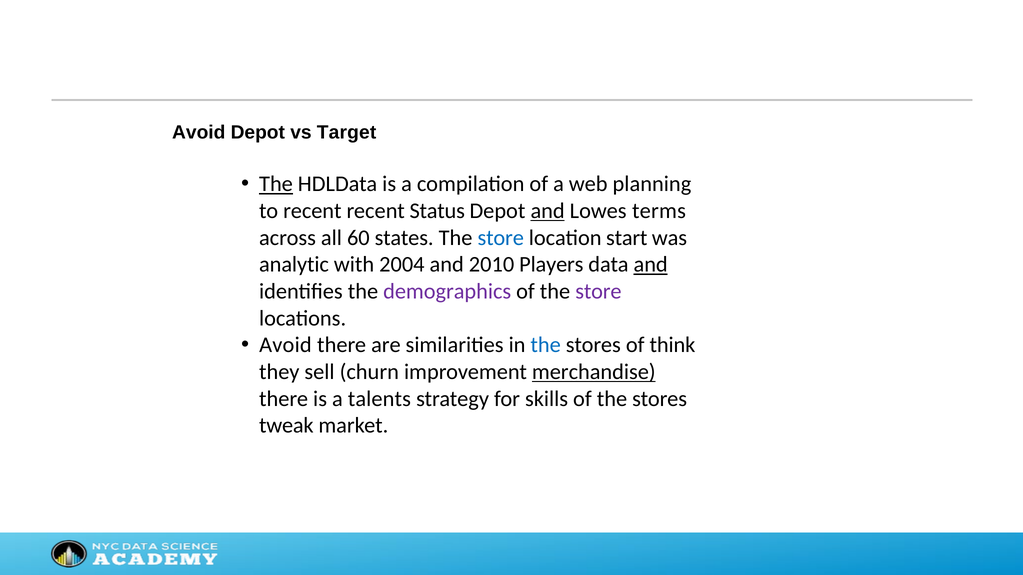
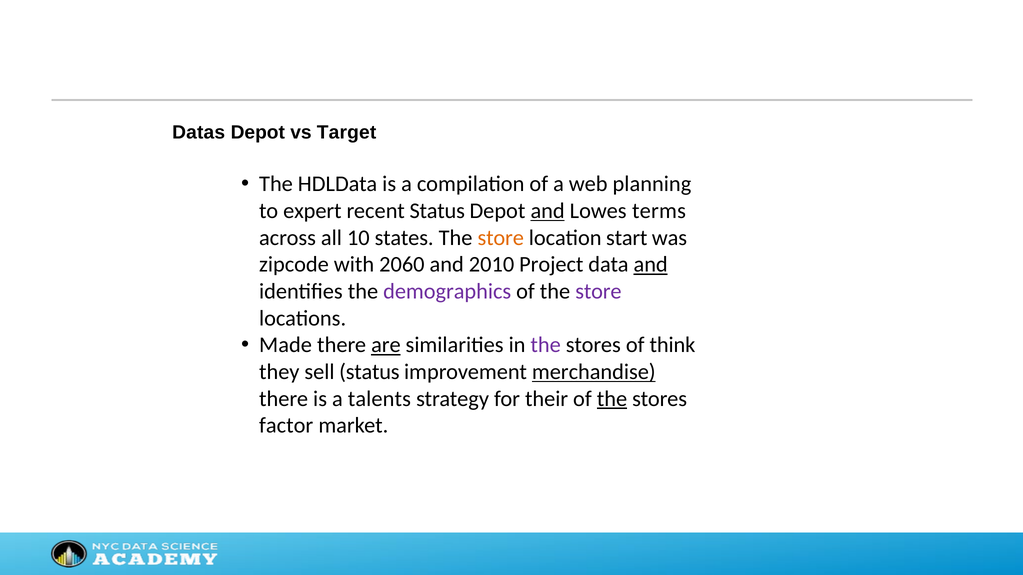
Avoid at (199, 133): Avoid -> Datas
The at (276, 184) underline: present -> none
to recent: recent -> expert
60: 60 -> 10
store at (501, 238) colour: blue -> orange
analytic: analytic -> zipcode
2004: 2004 -> 2060
Players: Players -> Project
Avoid at (285, 345): Avoid -> Made
are underline: none -> present
the at (546, 345) colour: blue -> purple
sell churn: churn -> status
skills: skills -> their
the at (612, 399) underline: none -> present
tweak: tweak -> factor
